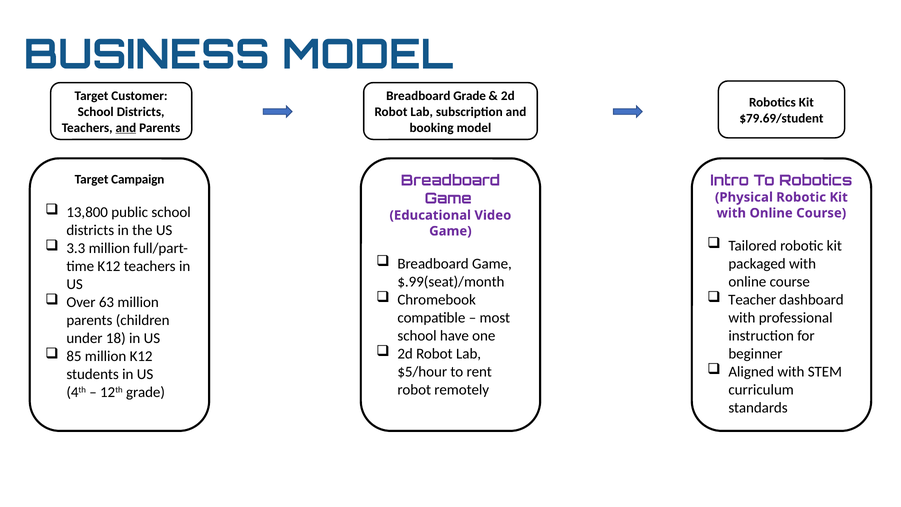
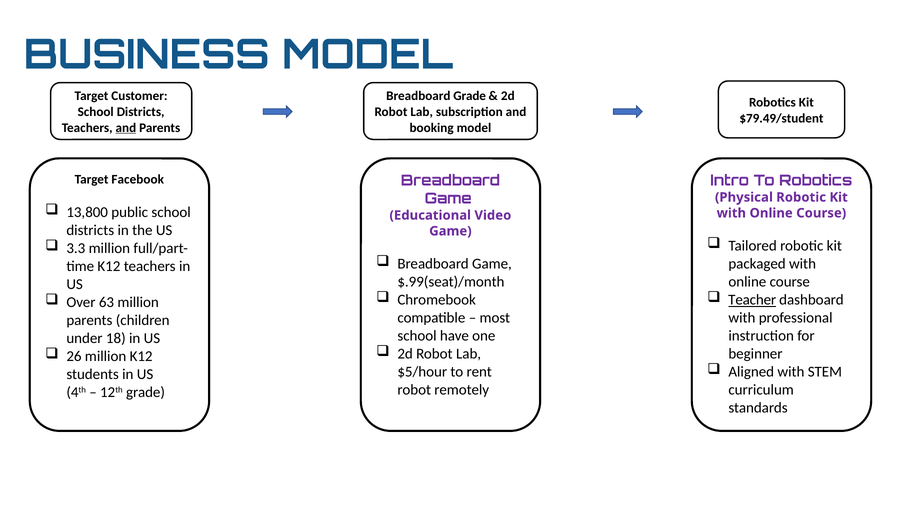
$79.69/student: $79.69/student -> $79.49/student
Campaign: Campaign -> Facebook
Teacher underline: none -> present
85: 85 -> 26
